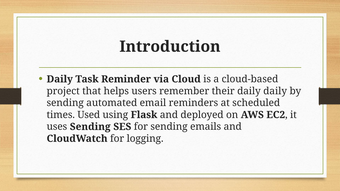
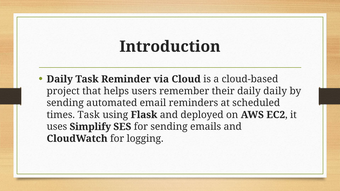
times Used: Used -> Task
uses Sending: Sending -> Simplify
